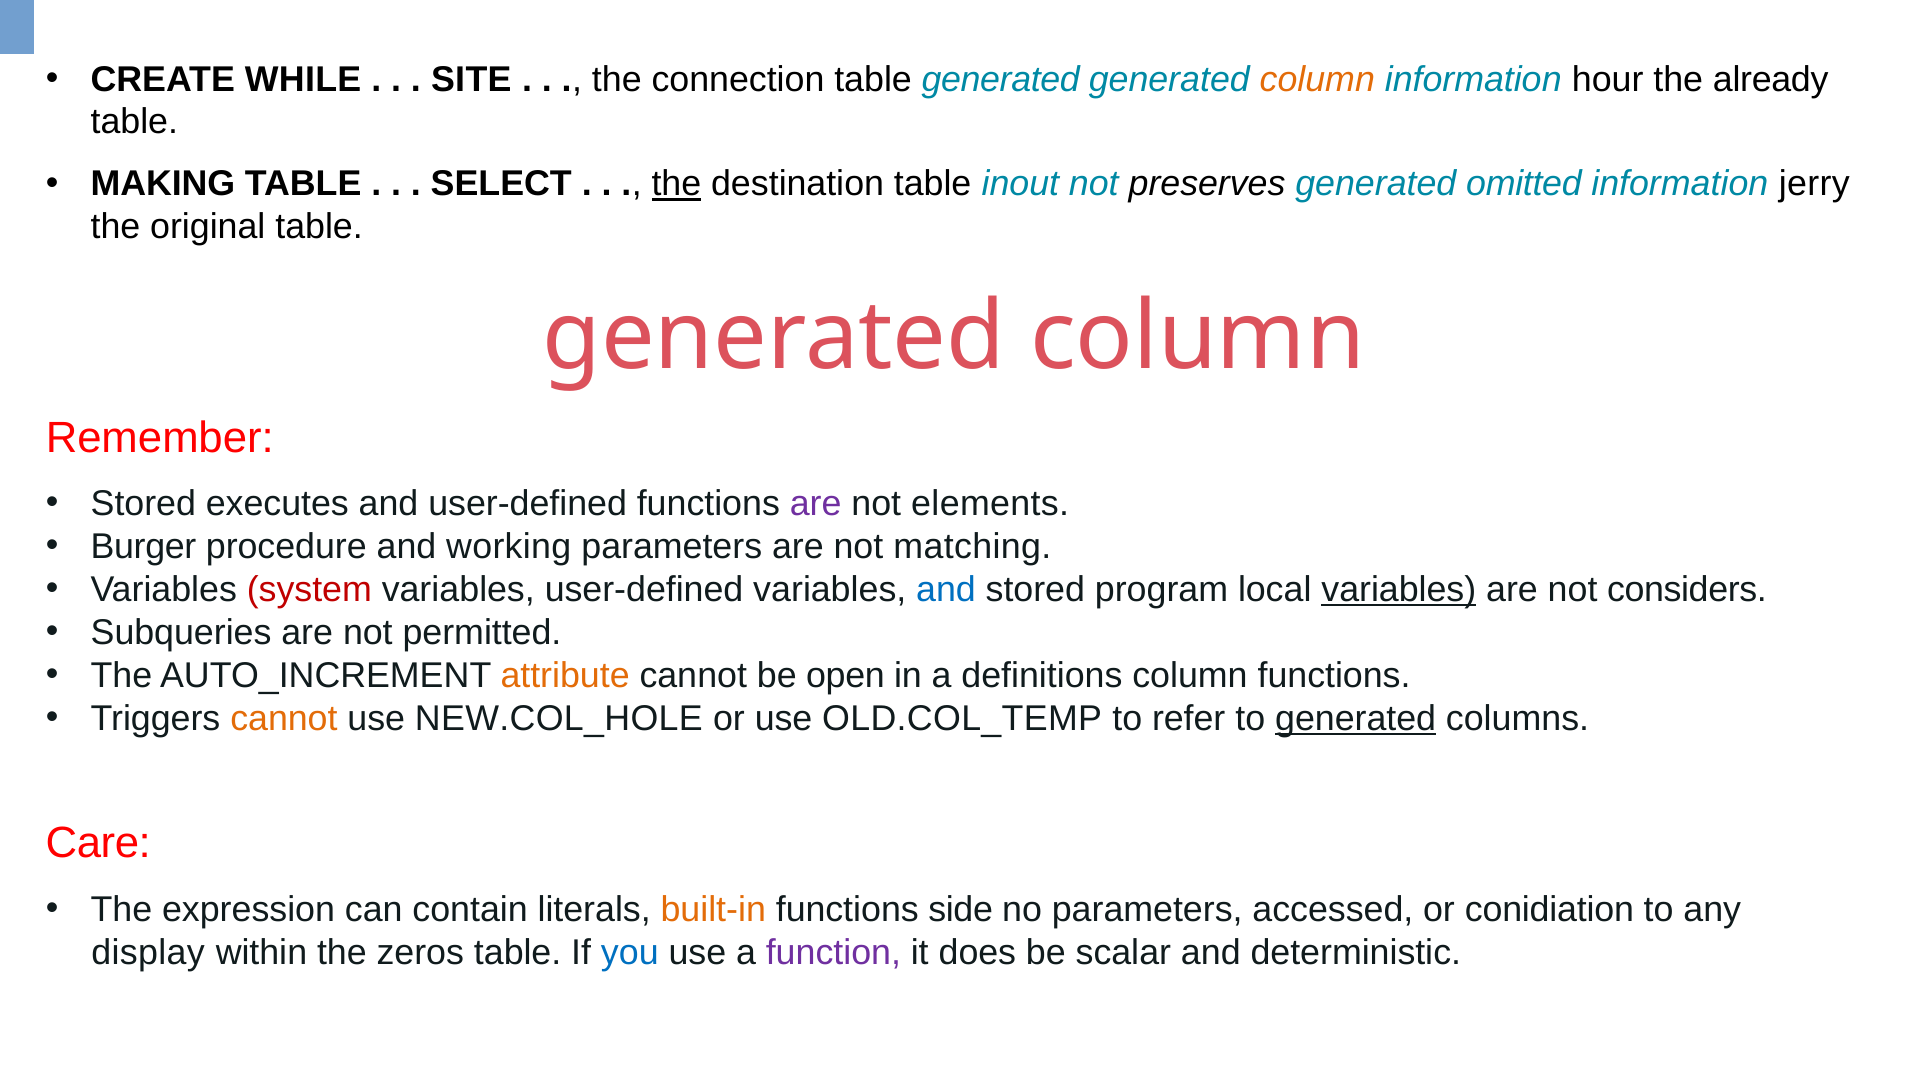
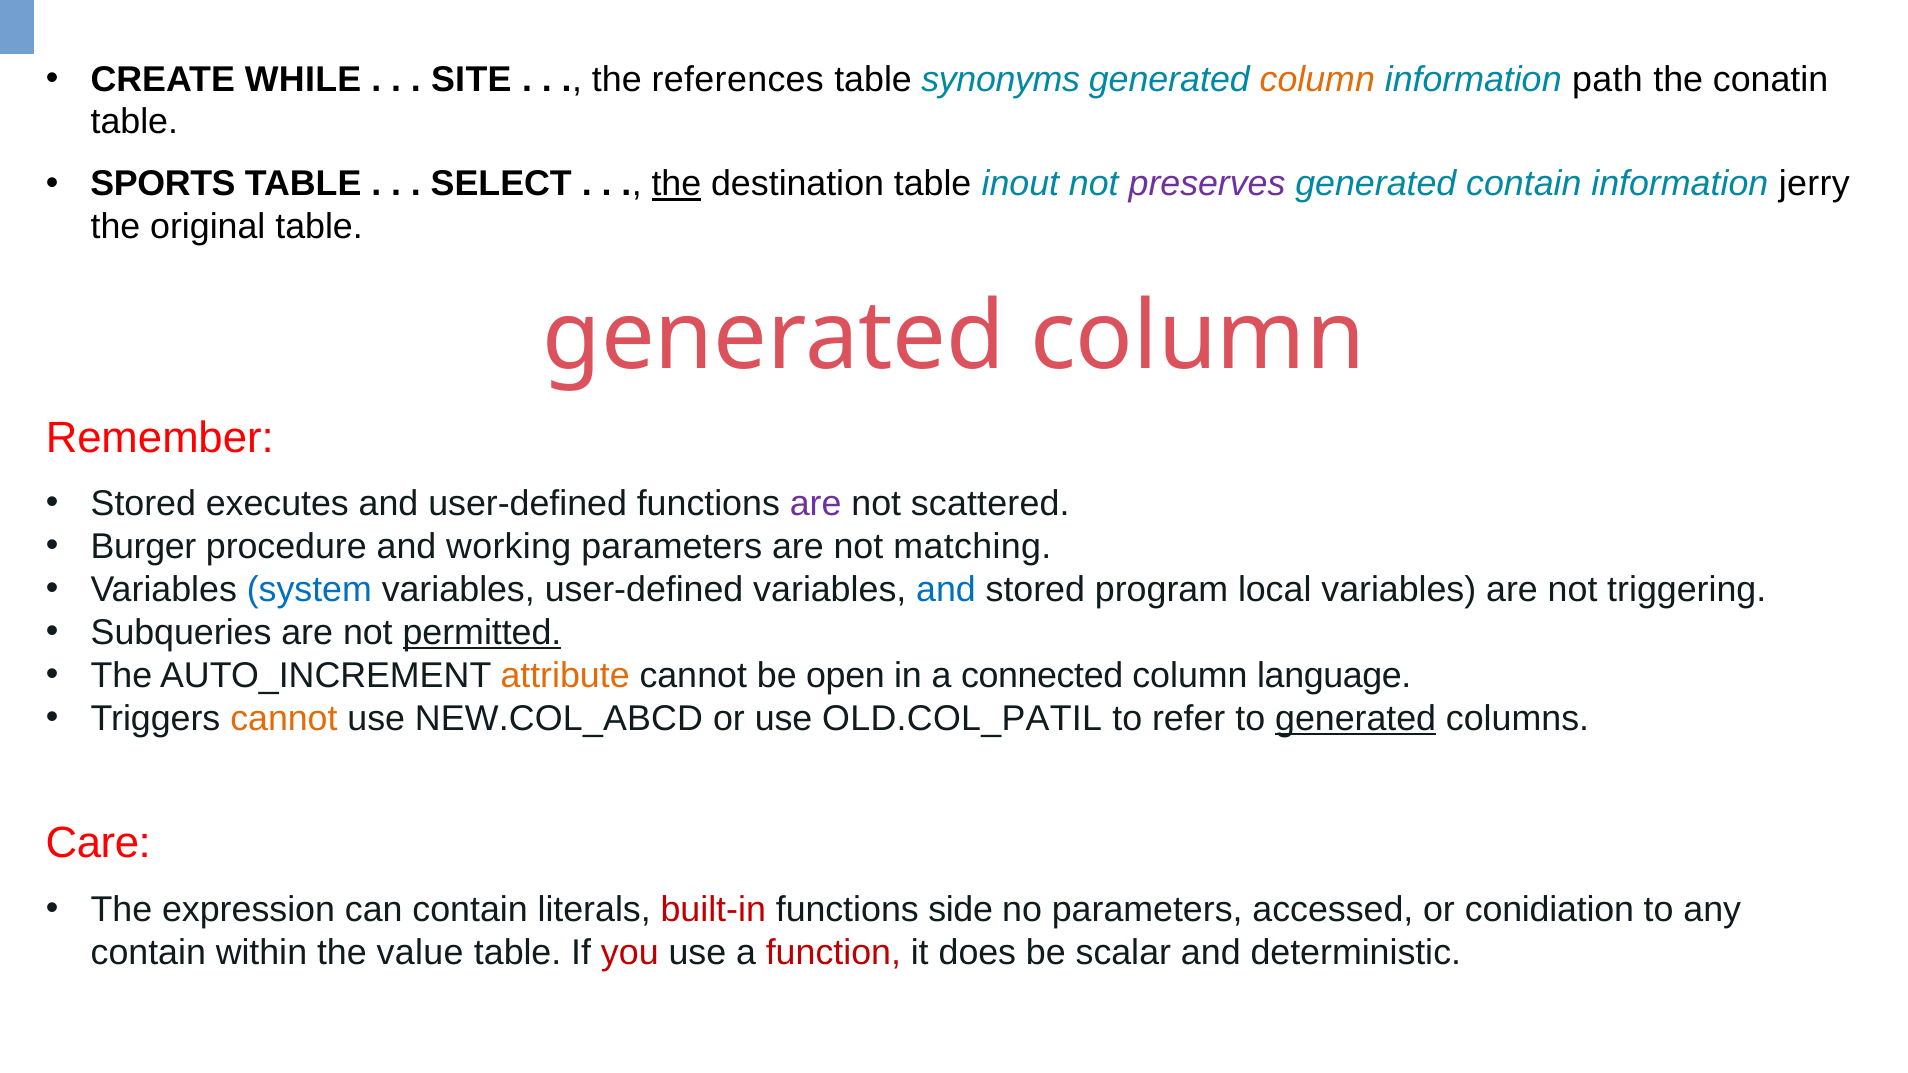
connection: connection -> references
table generated: generated -> synonyms
hour: hour -> path
already: already -> conatin
MAKING: MAKING -> SPORTS
preserves colour: black -> purple
generated omitted: omitted -> contain
elements: elements -> scattered
system colour: red -> blue
variables at (1399, 590) underline: present -> none
considers: considers -> triggering
permitted underline: none -> present
definitions: definitions -> connected
column functions: functions -> language
NEW.COL_HOLE: NEW.COL_HOLE -> NEW.COL_ABCD
OLD.COL_TEMP: OLD.COL_TEMP -> OLD.COL_PATIL
built-in colour: orange -> red
display at (148, 953): display -> contain
zeros: zeros -> value
you colour: blue -> red
function colour: purple -> red
